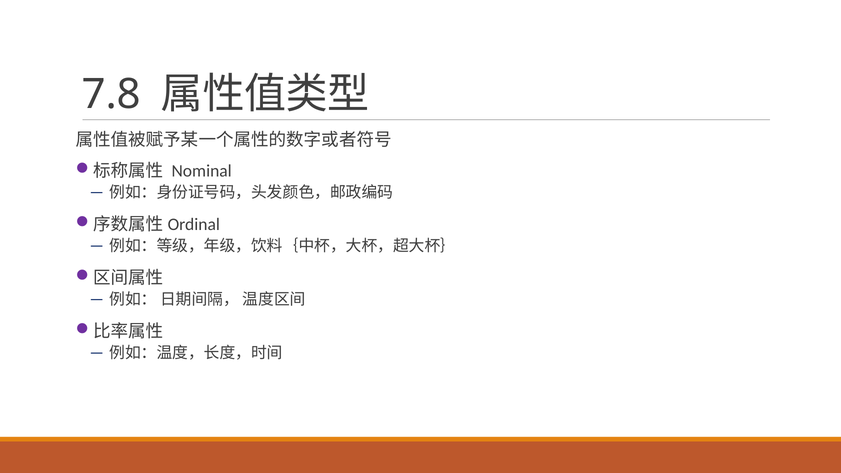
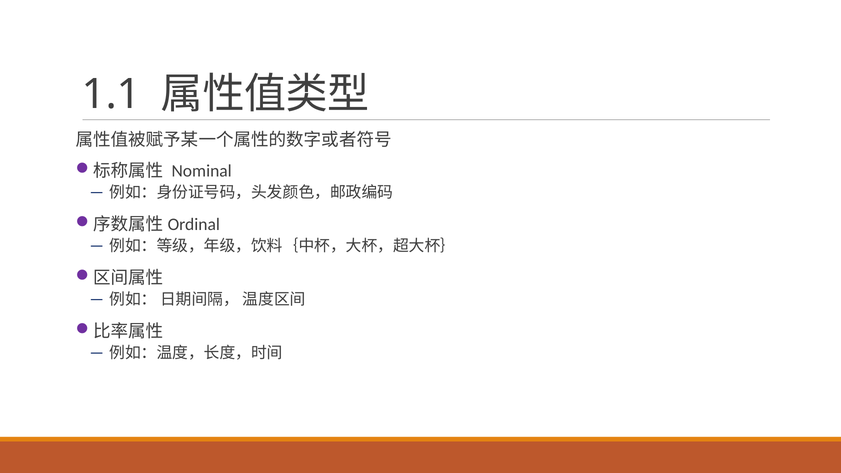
7.8: 7.8 -> 1.1
